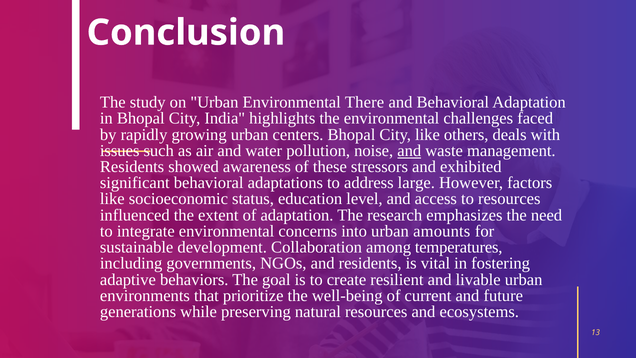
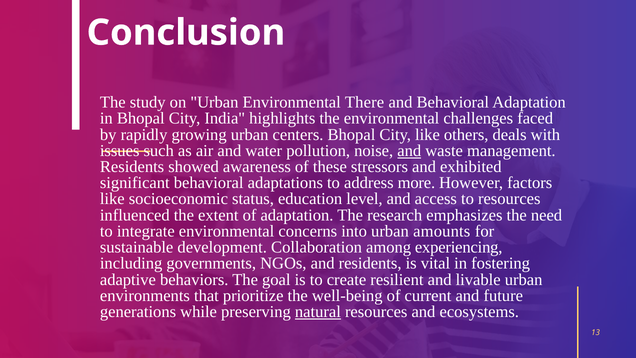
large: large -> more
temperatures: temperatures -> experiencing
natural underline: none -> present
